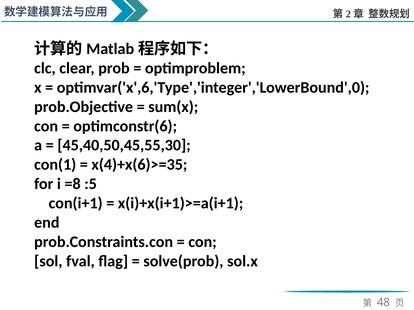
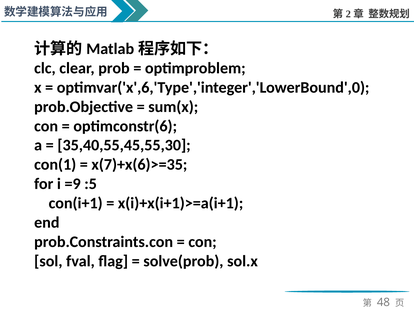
45,40,50,45,55,30: 45,40,50,45,55,30 -> 35,40,55,45,55,30
x(4)+x(6)>=35: x(4)+x(6)>=35 -> x(7)+x(6)>=35
=8: =8 -> =9
